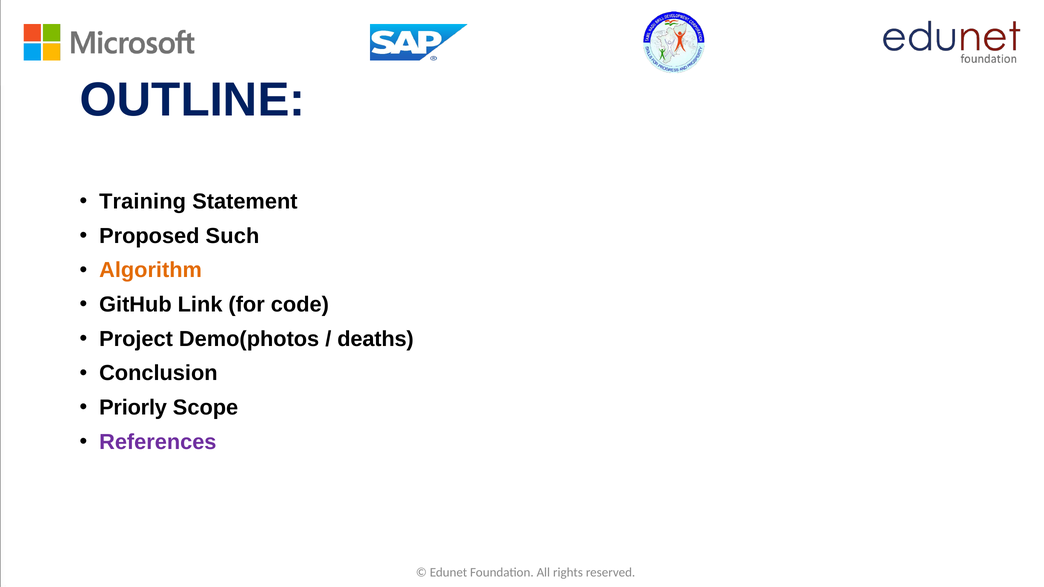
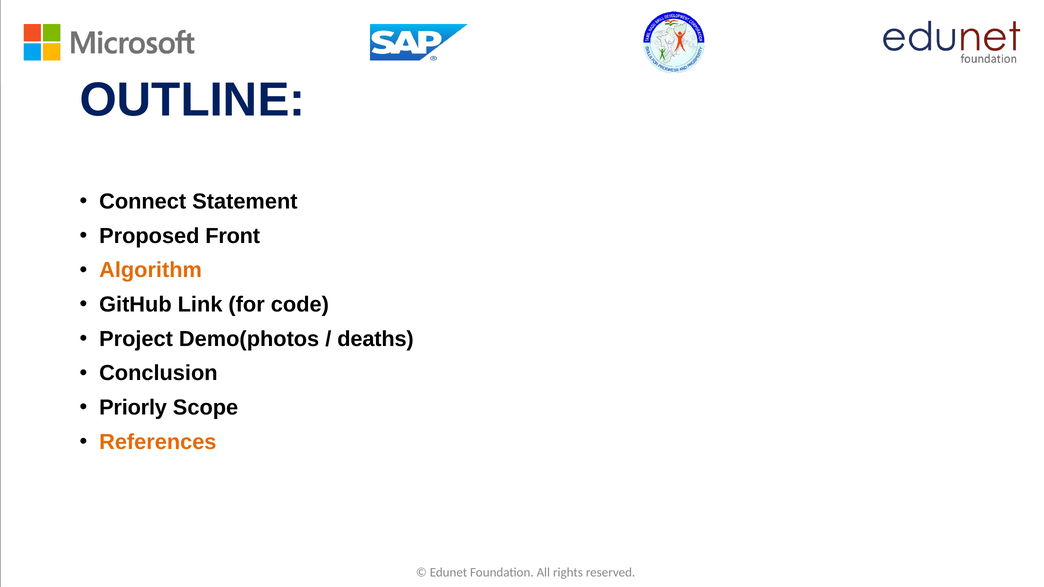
Training: Training -> Connect
Such: Such -> Front
References colour: purple -> orange
